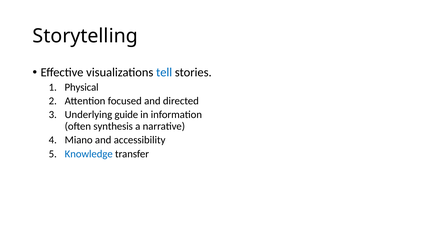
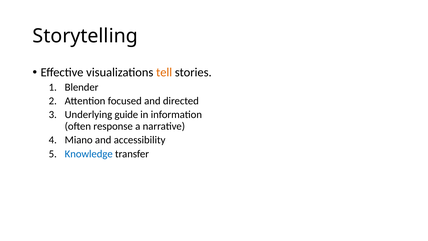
tell colour: blue -> orange
Physical: Physical -> Blender
synthesis: synthesis -> response
